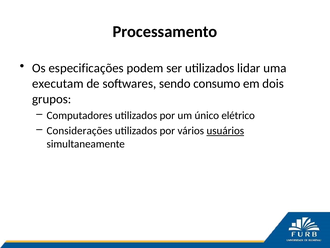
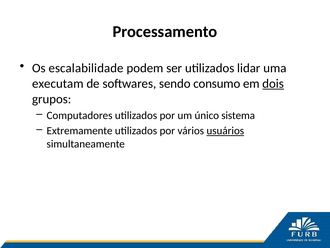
especificações: especificações -> escalabilidade
dois underline: none -> present
elétrico: elétrico -> sistema
Considerações: Considerações -> Extremamente
